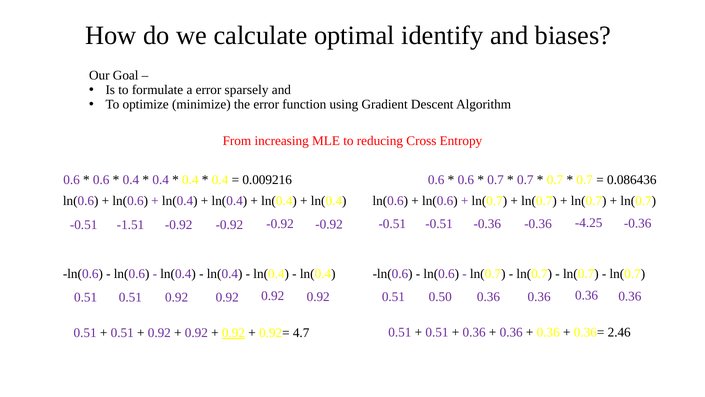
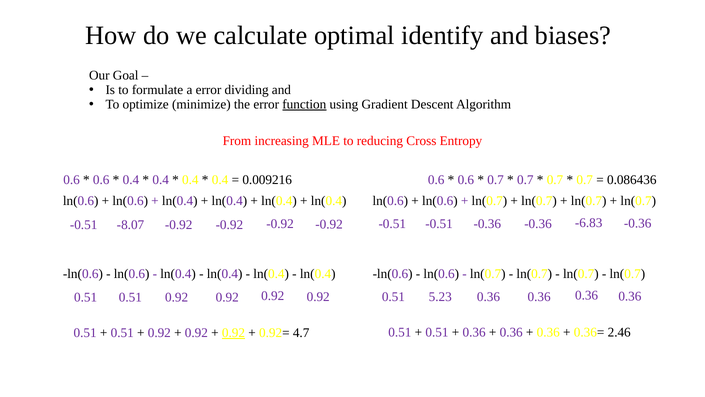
sparsely: sparsely -> dividing
function underline: none -> present
-1.51: -1.51 -> -8.07
-4.25: -4.25 -> -6.83
0.50: 0.50 -> 5.23
